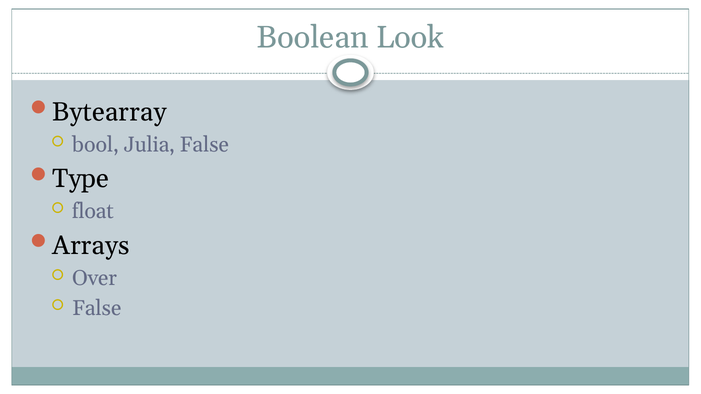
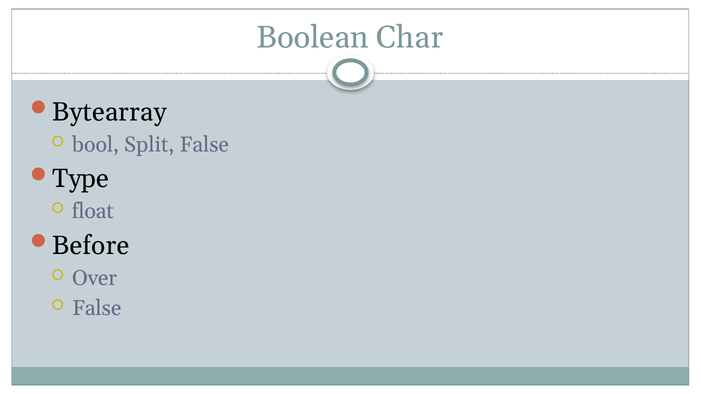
Look: Look -> Char
Julia: Julia -> Split
Arrays: Arrays -> Before
